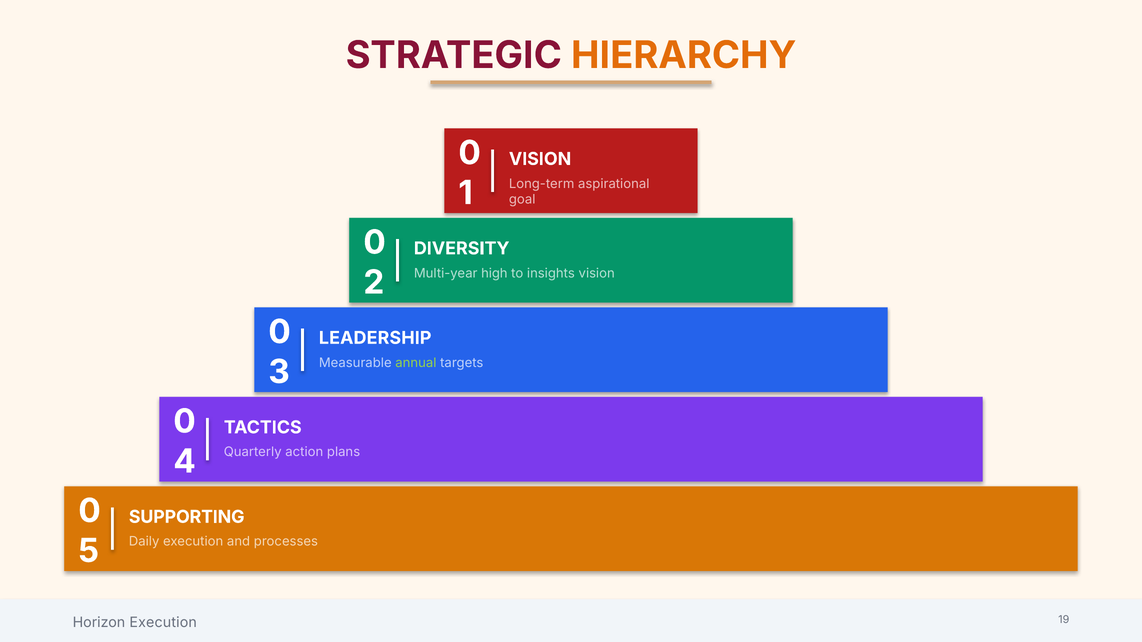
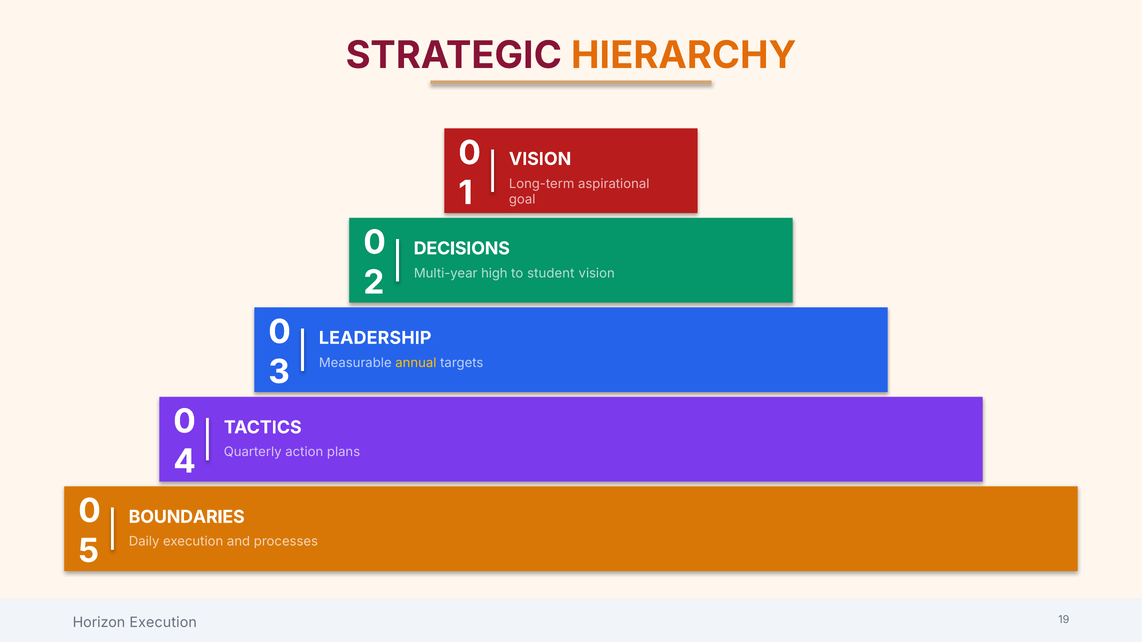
DIVERSITY: DIVERSITY -> DECISIONS
insights: insights -> student
annual colour: light green -> yellow
SUPPORTING: SUPPORTING -> BOUNDARIES
